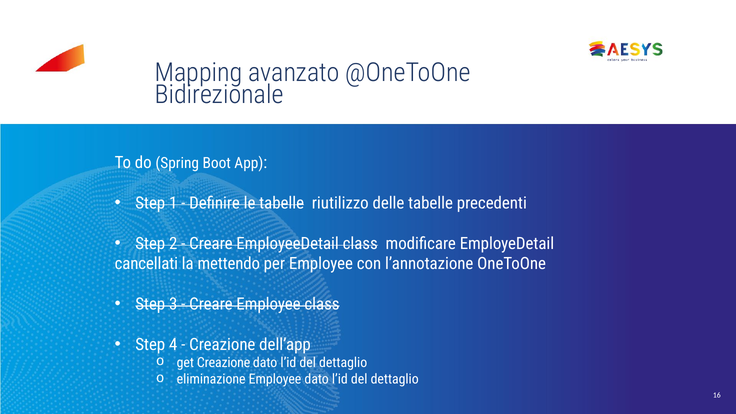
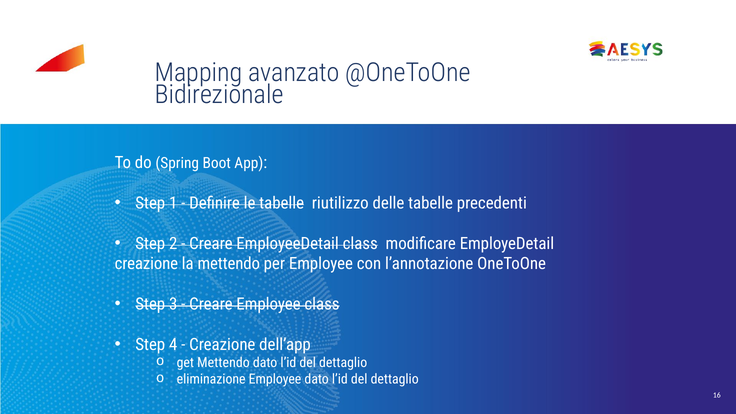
cancellati at (146, 264): cancellati -> creazione
get Creazione: Creazione -> Mettendo
